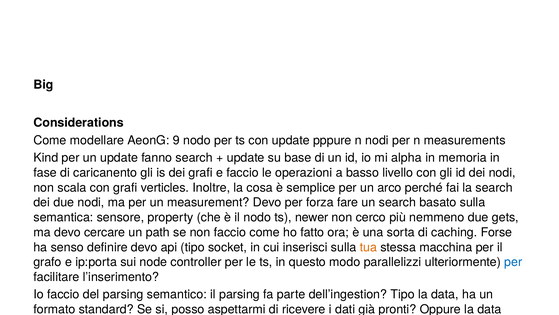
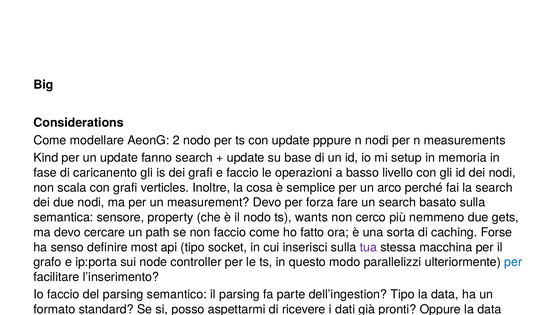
9: 9 -> 2
alpha: alpha -> setup
newer: newer -> wants
definire devo: devo -> most
tua colour: orange -> purple
